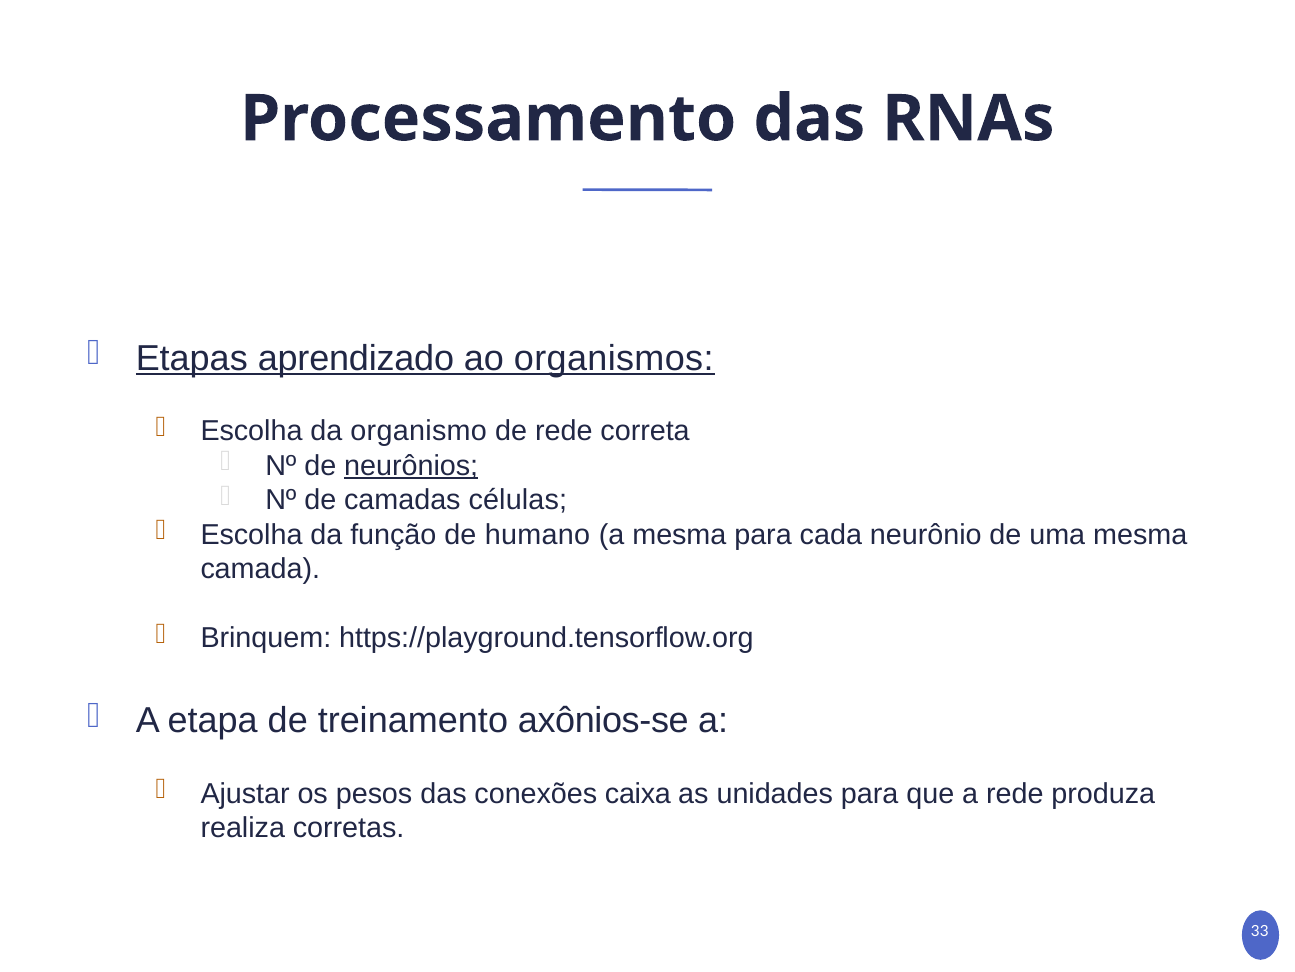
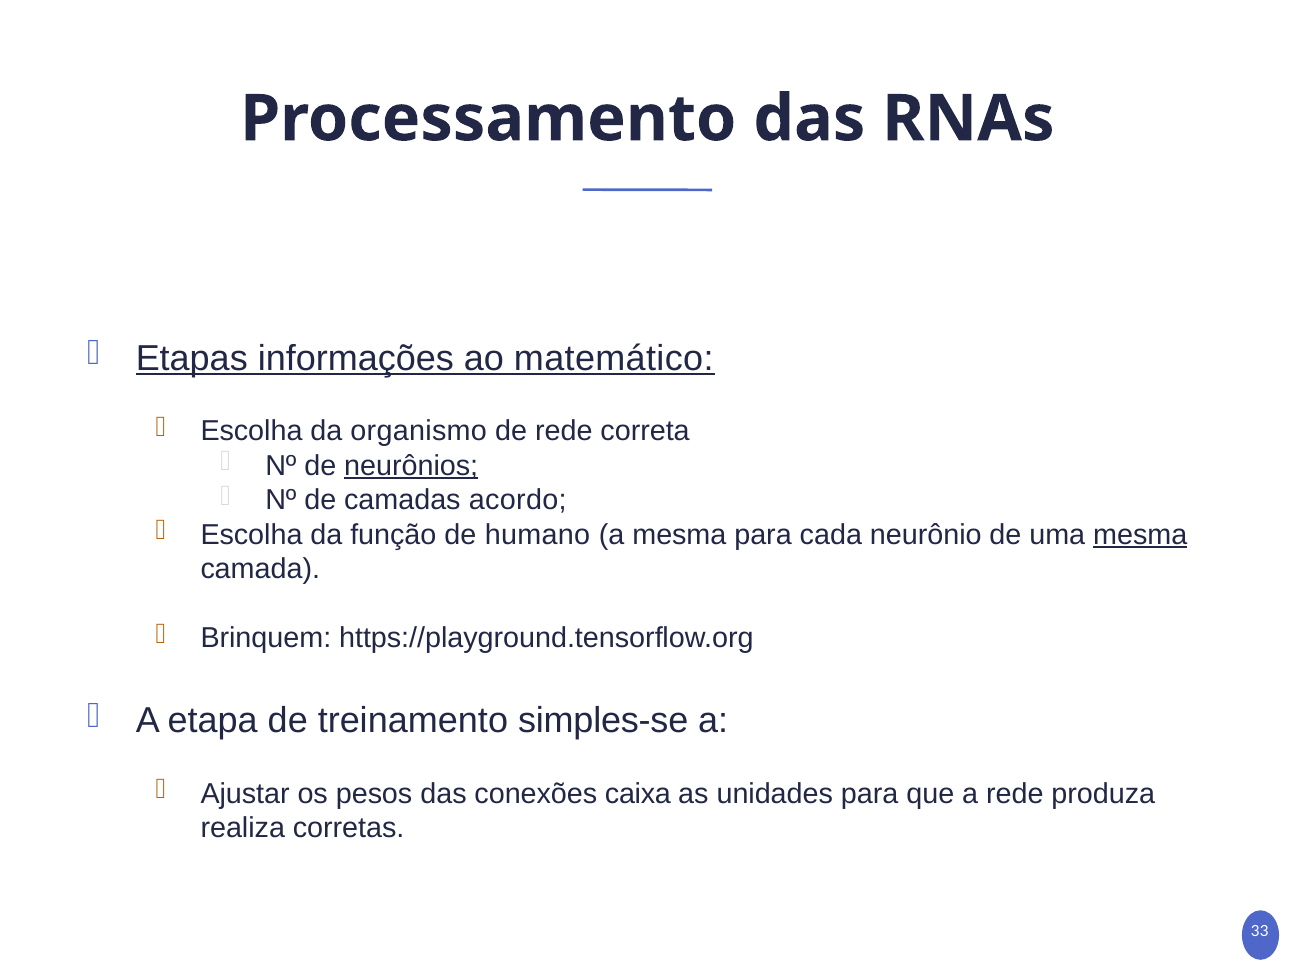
aprendizado: aprendizado -> informações
organismos: organismos -> matemático
células: células -> acordo
mesma at (1140, 534) underline: none -> present
axônios-se: axônios-se -> simples-se
